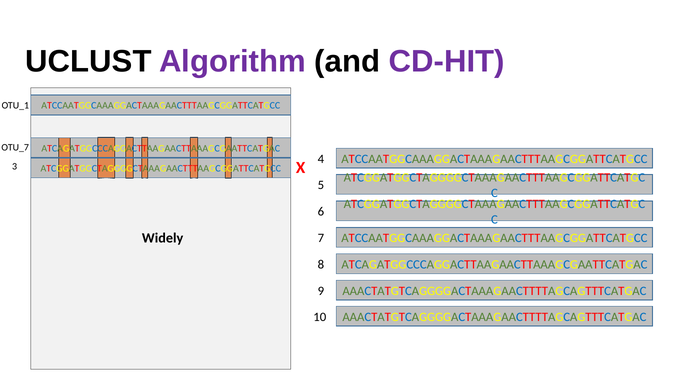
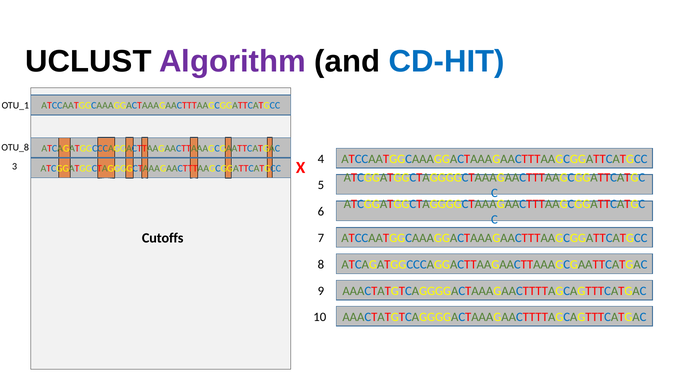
CD-HIT colour: purple -> blue
OTU_7: OTU_7 -> OTU_8
Widely: Widely -> Cutoffs
